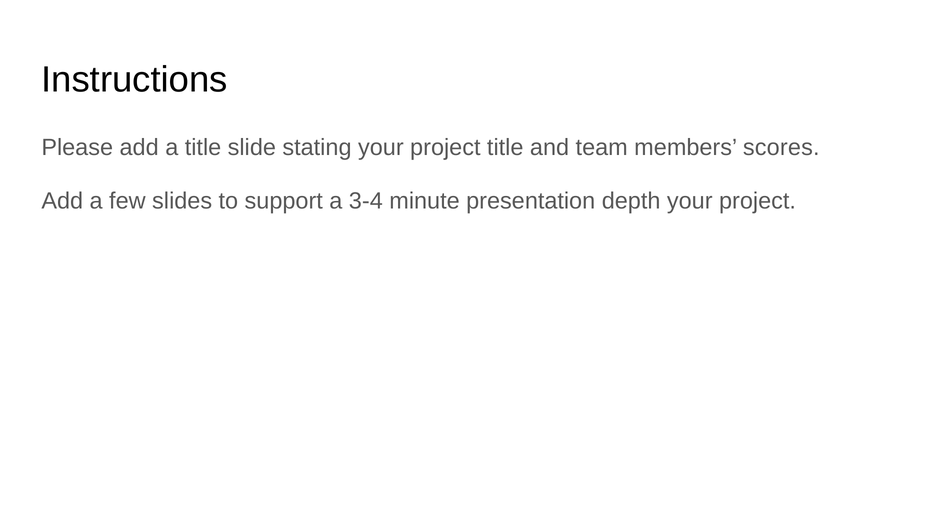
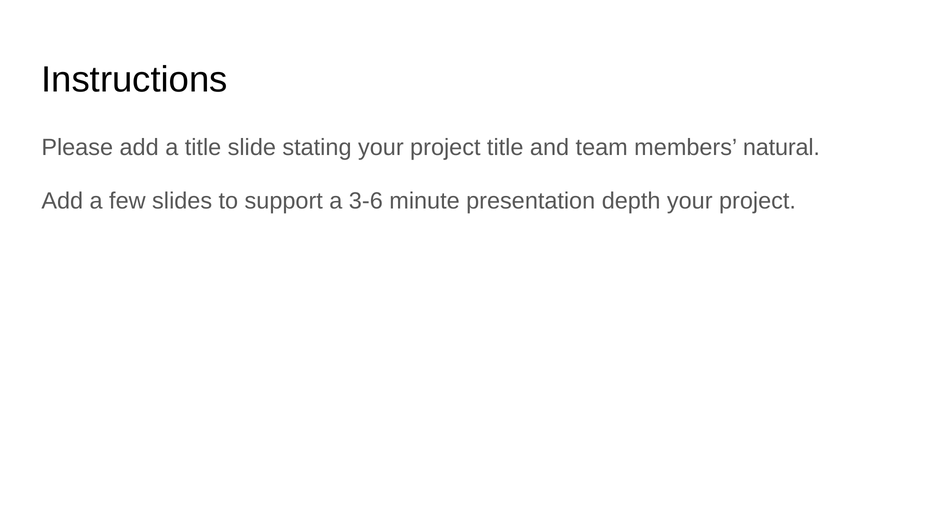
scores: scores -> natural
3-4: 3-4 -> 3-6
